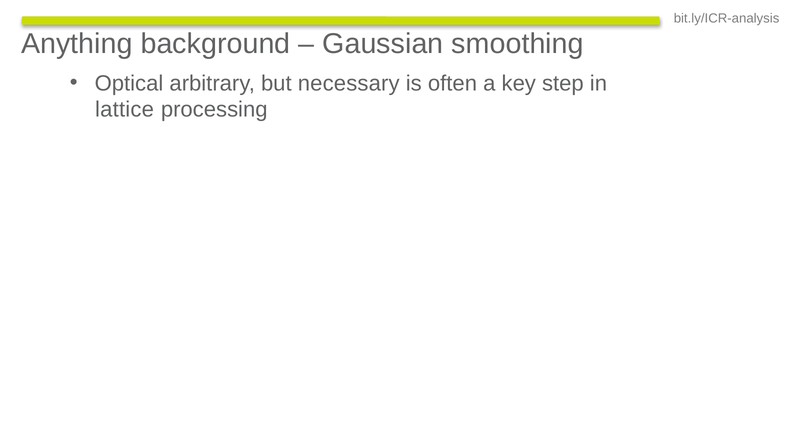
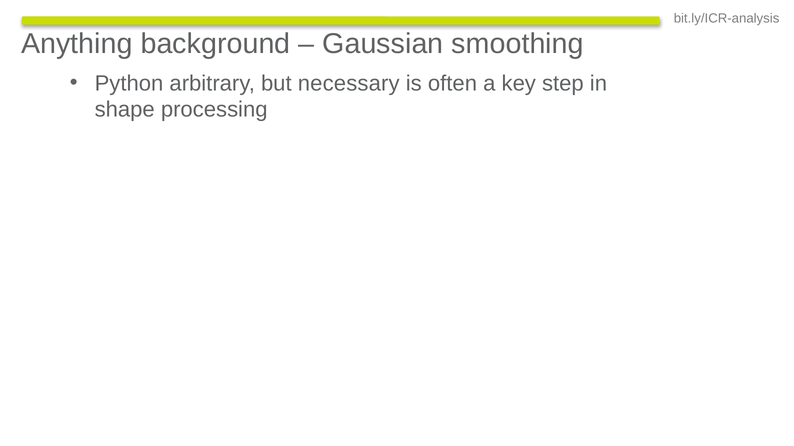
Optical: Optical -> Python
lattice: lattice -> shape
